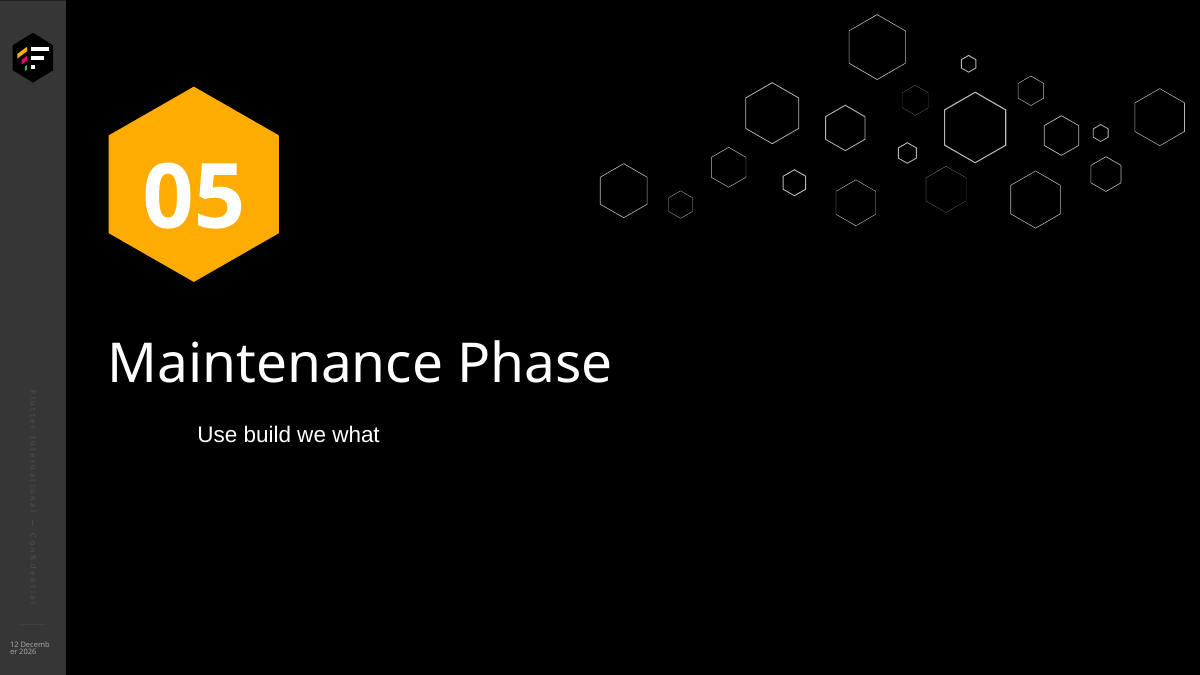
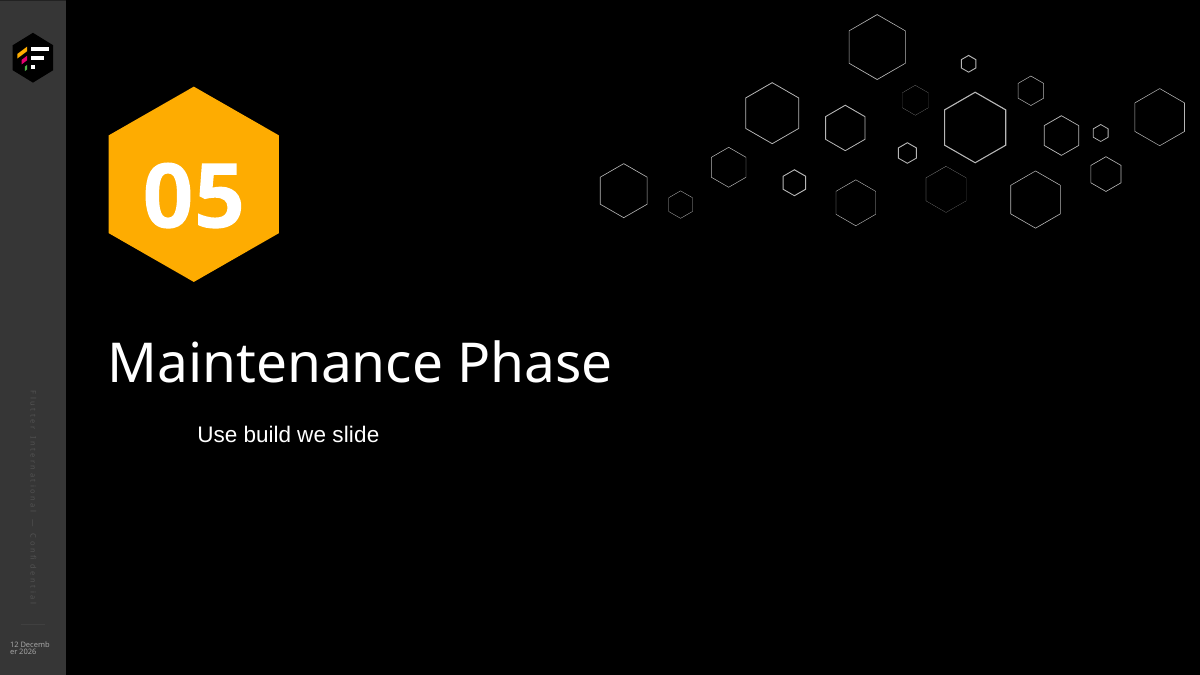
what: what -> slide
